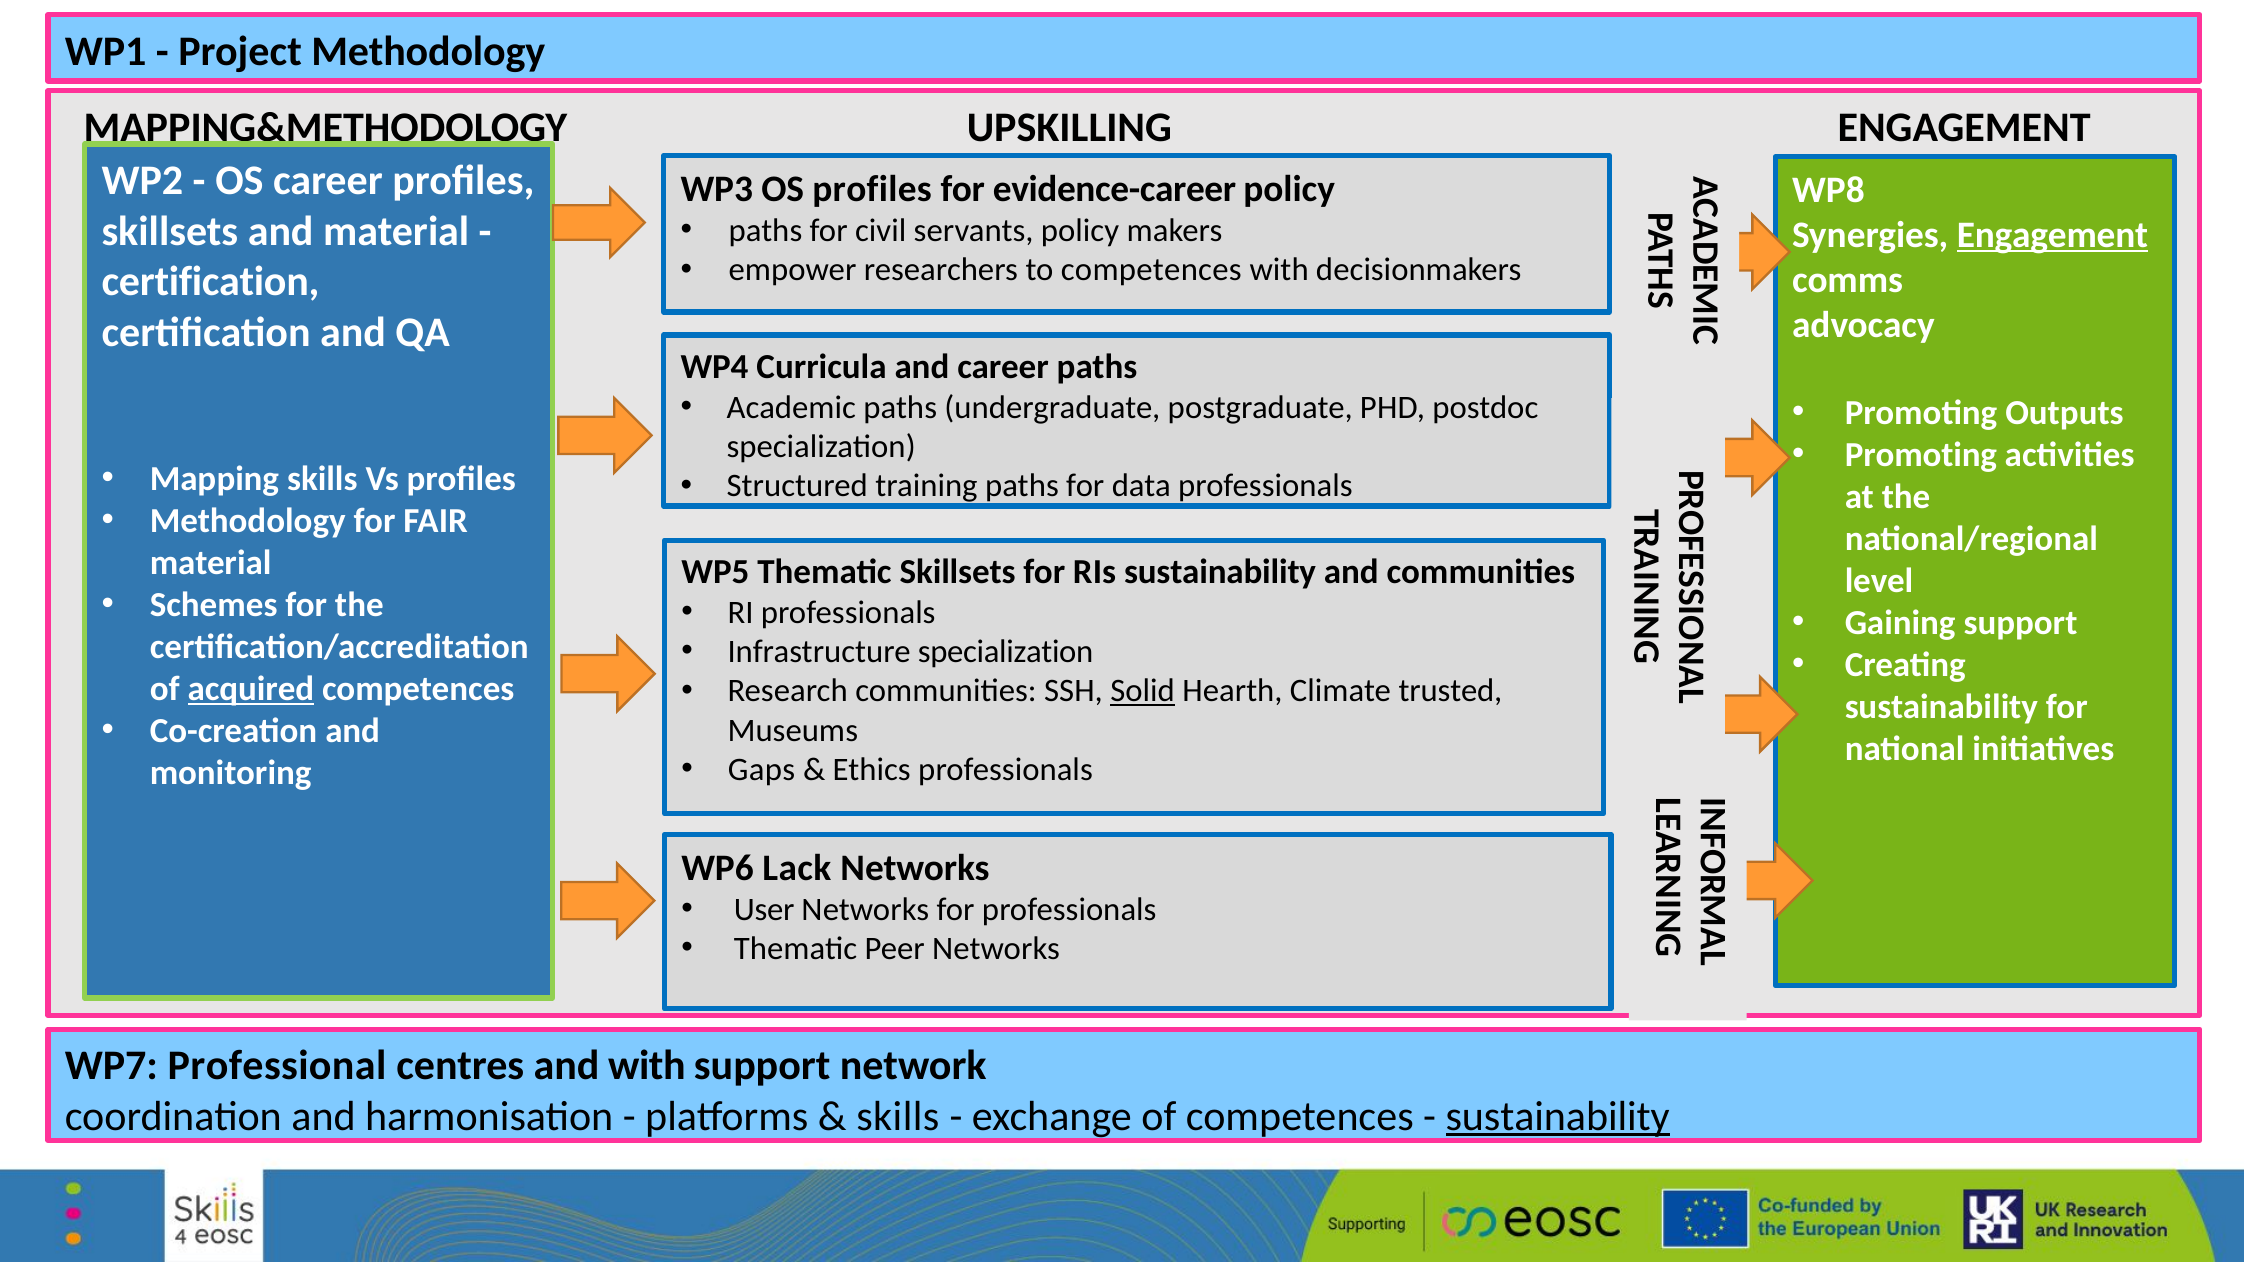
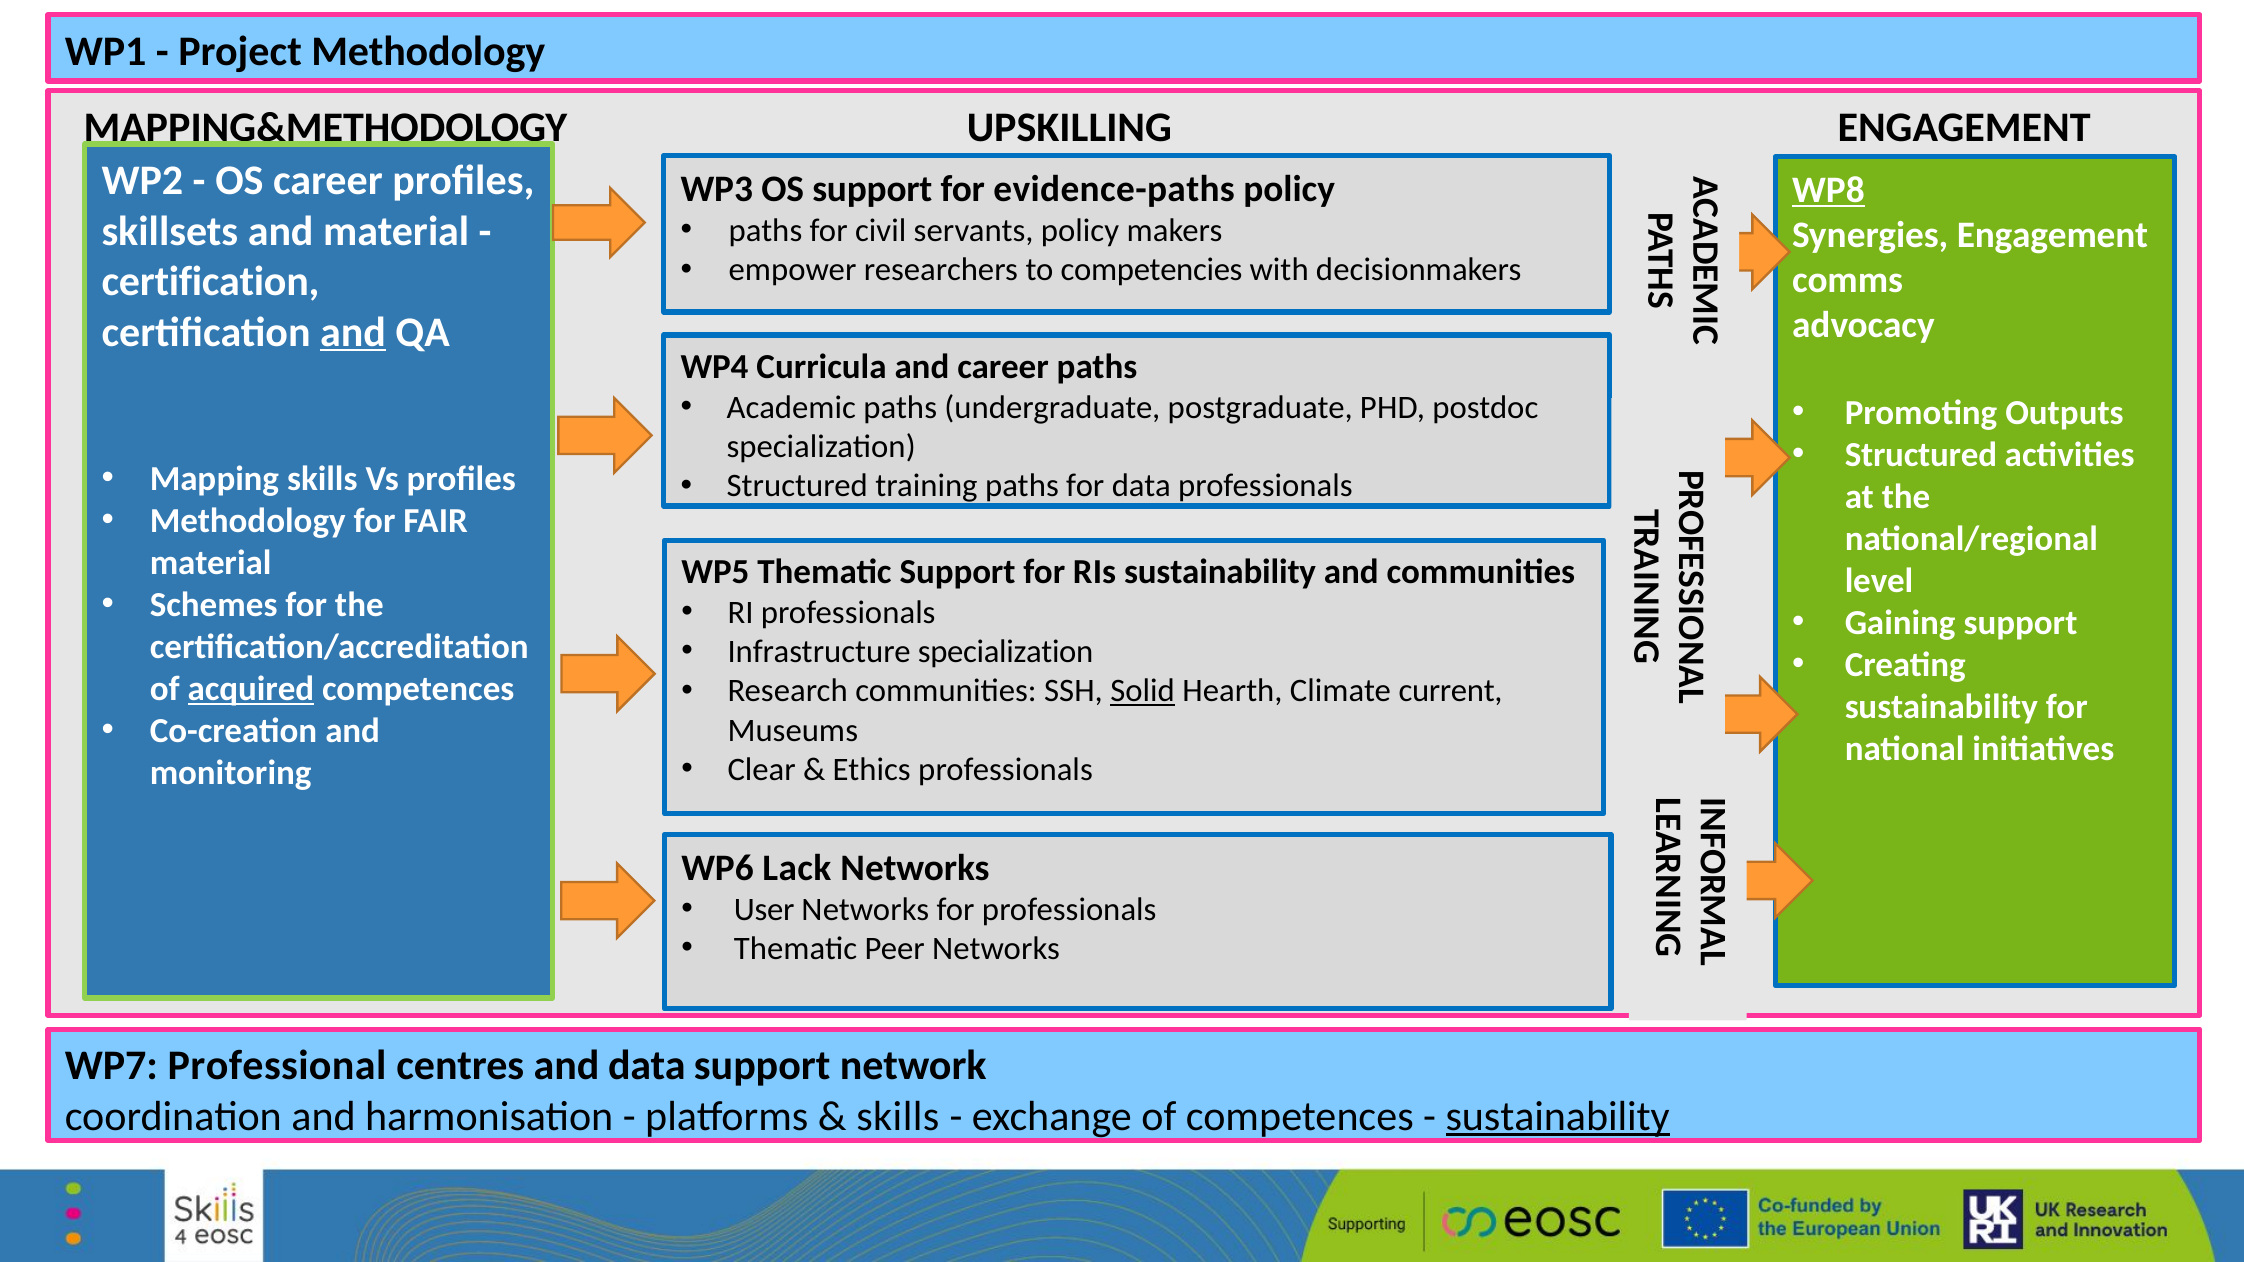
OS profiles: profiles -> support
evidence-career: evidence-career -> evidence-paths
WP8 underline: none -> present
Engagement at (2052, 235) underline: present -> none
to competences: competences -> competencies
and at (353, 332) underline: none -> present
Promoting at (1921, 455): Promoting -> Structured
Thematic Skillsets: Skillsets -> Support
trusted: trusted -> current
Gaps: Gaps -> Clear
and with: with -> data
